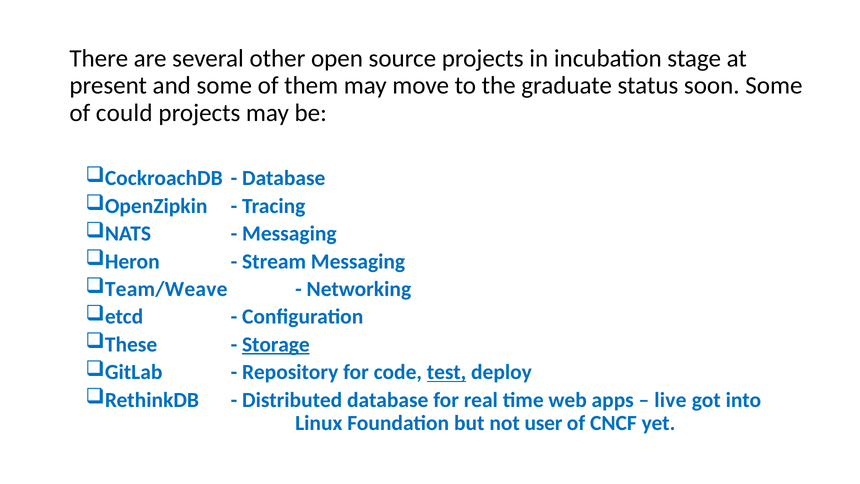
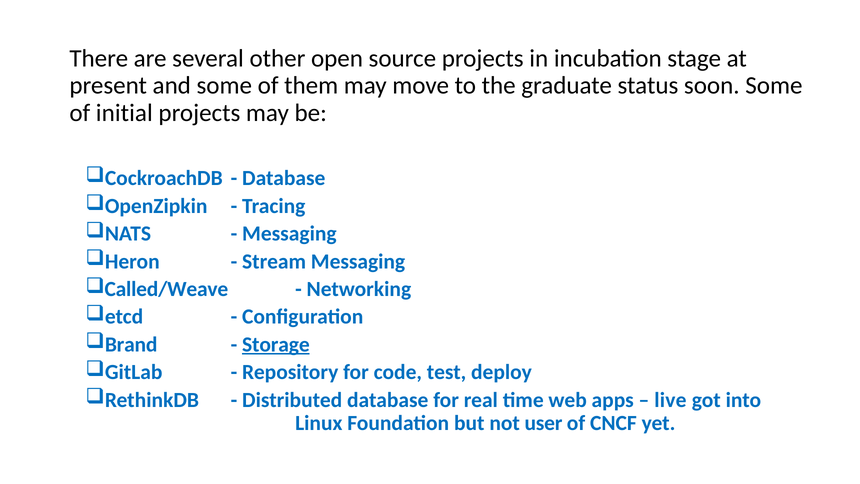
could: could -> initial
Team/Weave: Team/Weave -> Called/Weave
These: These -> Brand
test underline: present -> none
